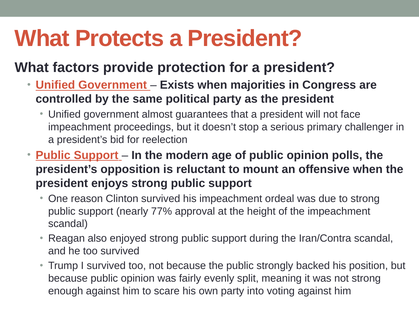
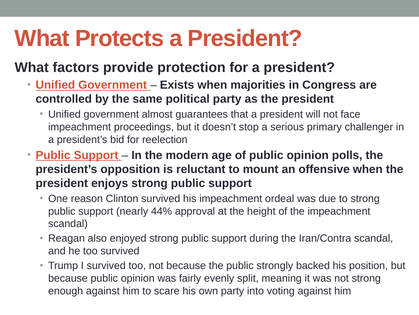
77%: 77% -> 44%
